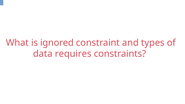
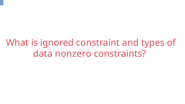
requires: requires -> nonzero
